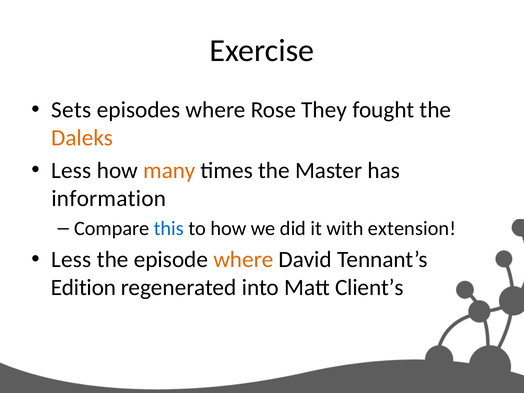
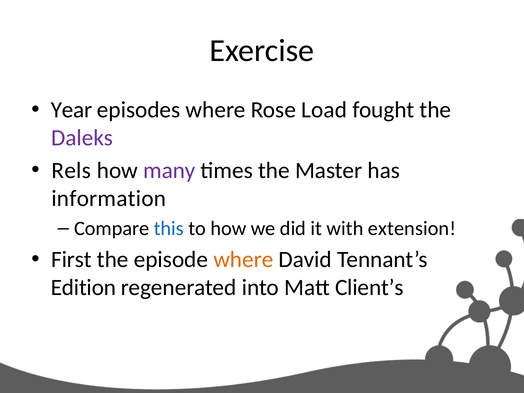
Sets: Sets -> Year
They: They -> Load
Daleks colour: orange -> purple
Less at (71, 170): Less -> Rels
many colour: orange -> purple
Less at (71, 260): Less -> First
